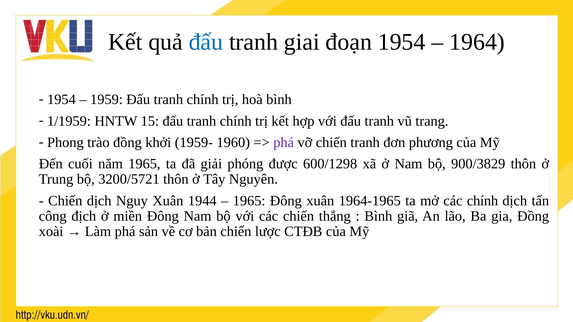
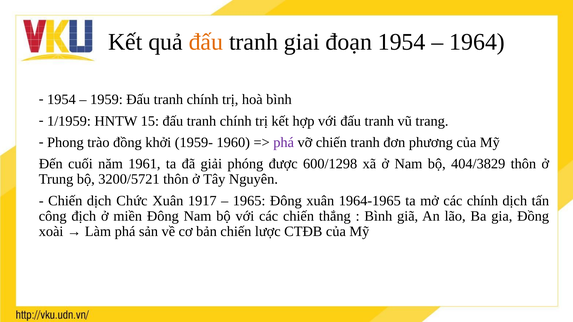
đấu at (206, 42) colour: blue -> orange
năm 1965: 1965 -> 1961
900/3829: 900/3829 -> 404/3829
Nguy: Nguy -> Chức
1944: 1944 -> 1917
